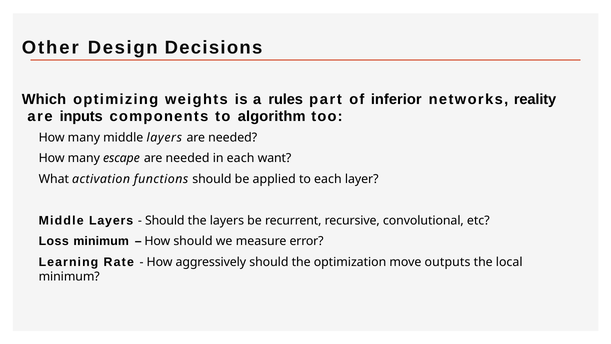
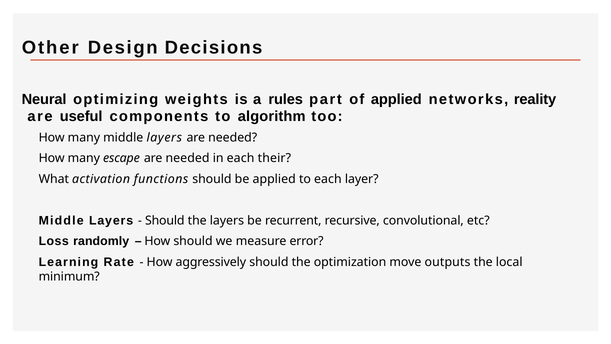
Which: Which -> Neural
of inferior: inferior -> applied
inputs: inputs -> useful
want: want -> their
Loss minimum: minimum -> randomly
